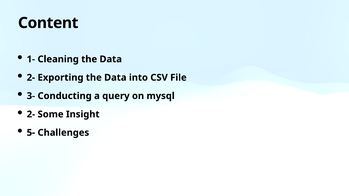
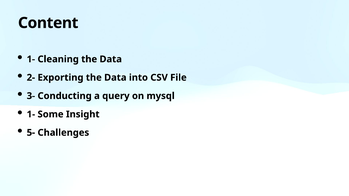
2- at (31, 114): 2- -> 1-
